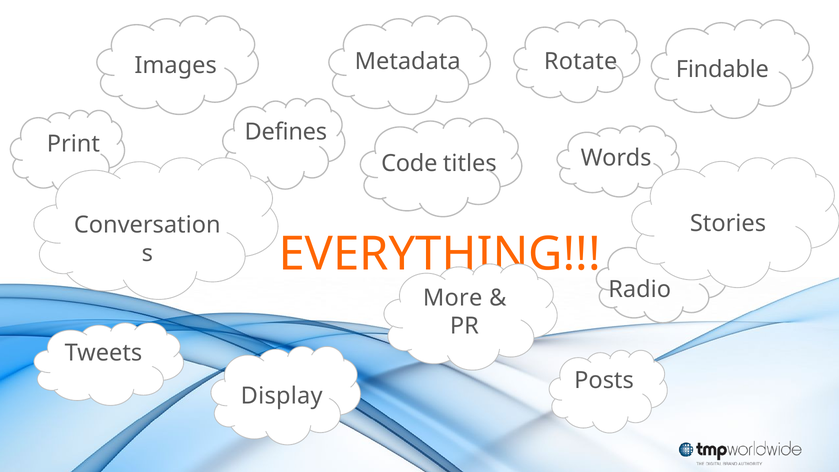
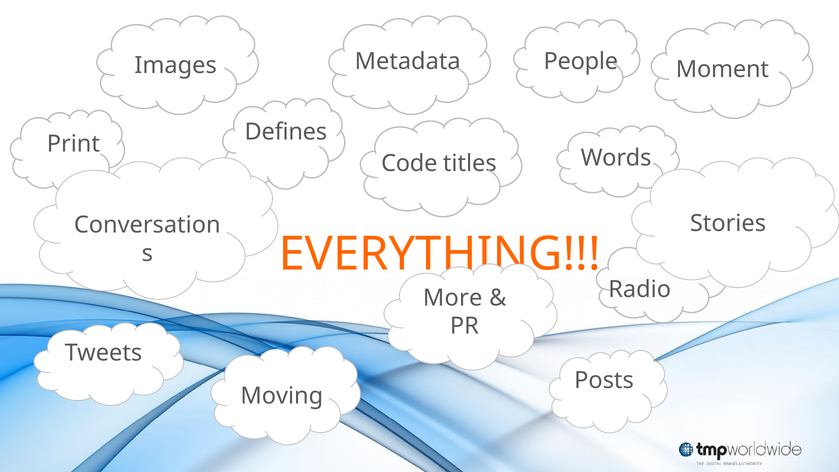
Rotate: Rotate -> People
Findable: Findable -> Moment
Display: Display -> Moving
